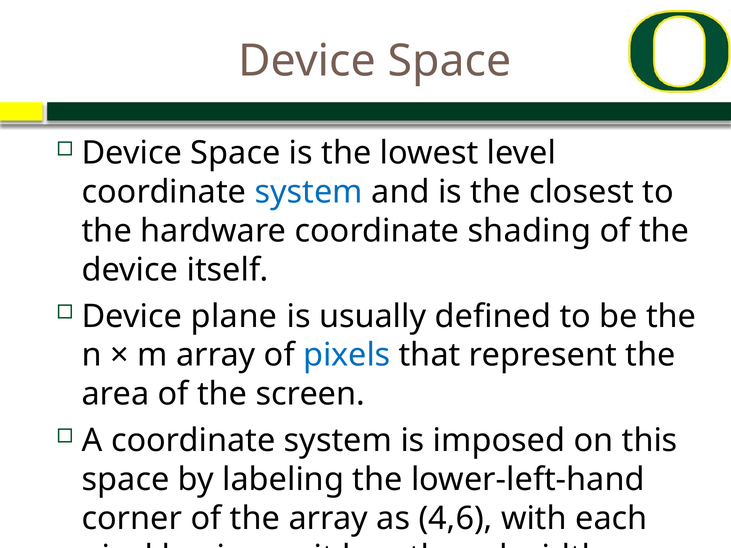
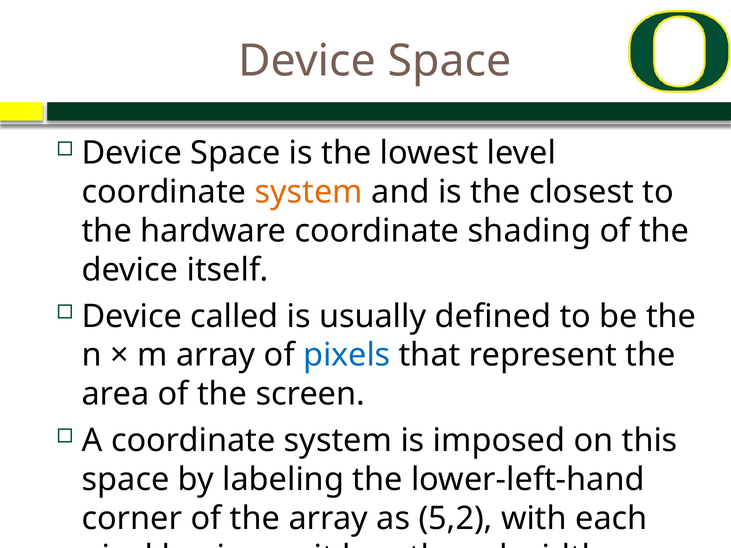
system at (309, 192) colour: blue -> orange
plane: plane -> called
4,6: 4,6 -> 5,2
